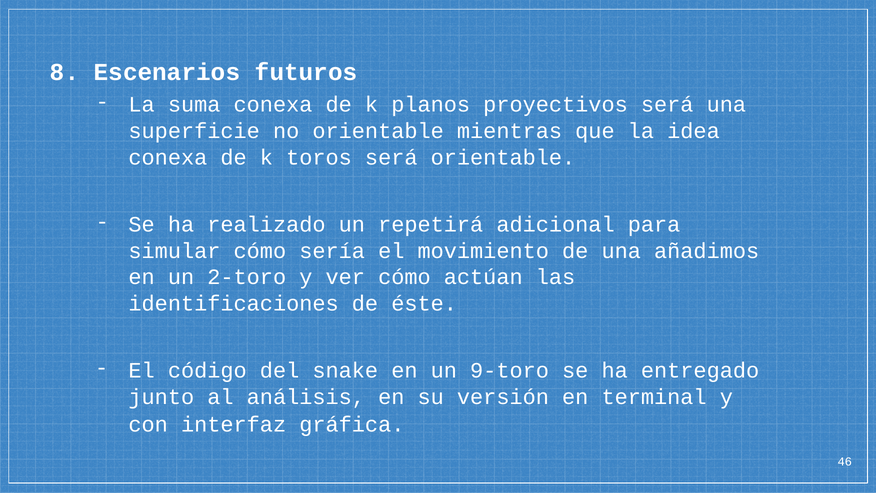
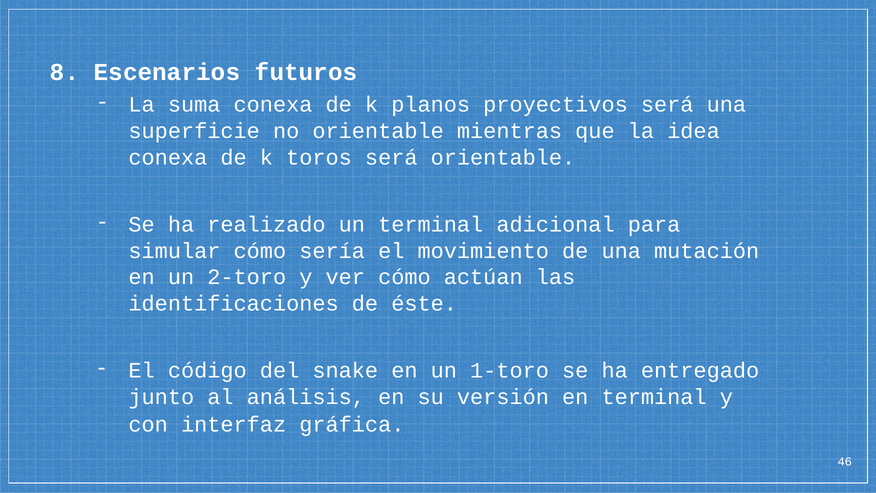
un repetirá: repetirá -> terminal
añadimos: añadimos -> mutación
9-toro: 9-toro -> 1-toro
